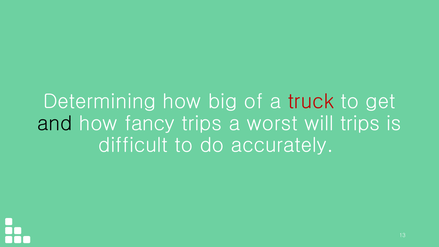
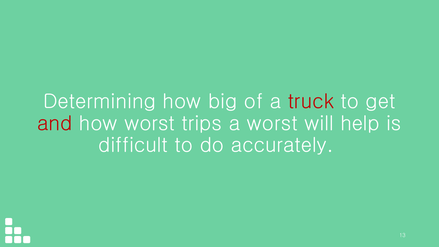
and colour: black -> red
how fancy: fancy -> worst
will trips: trips -> help
